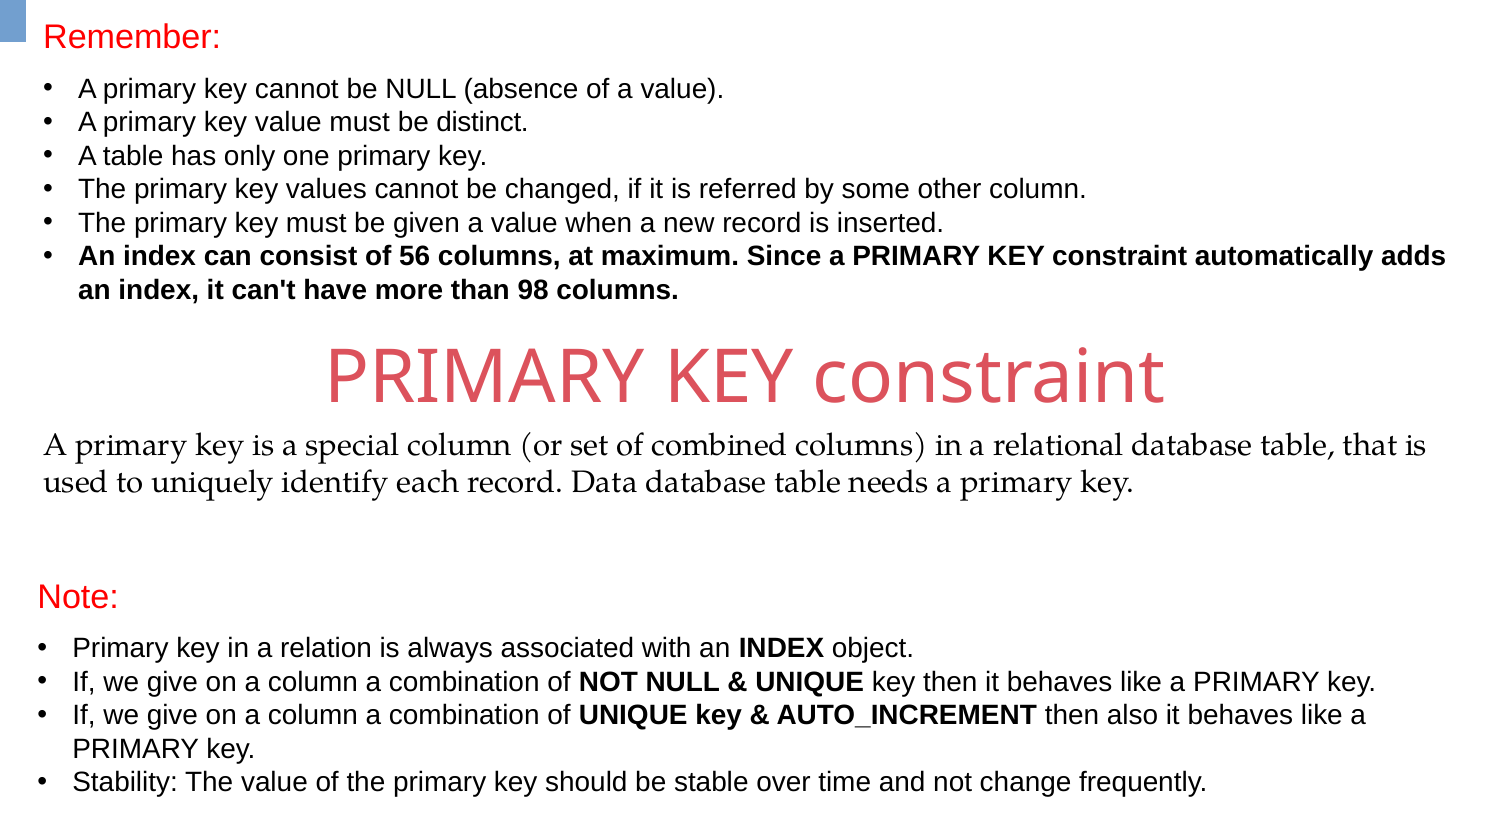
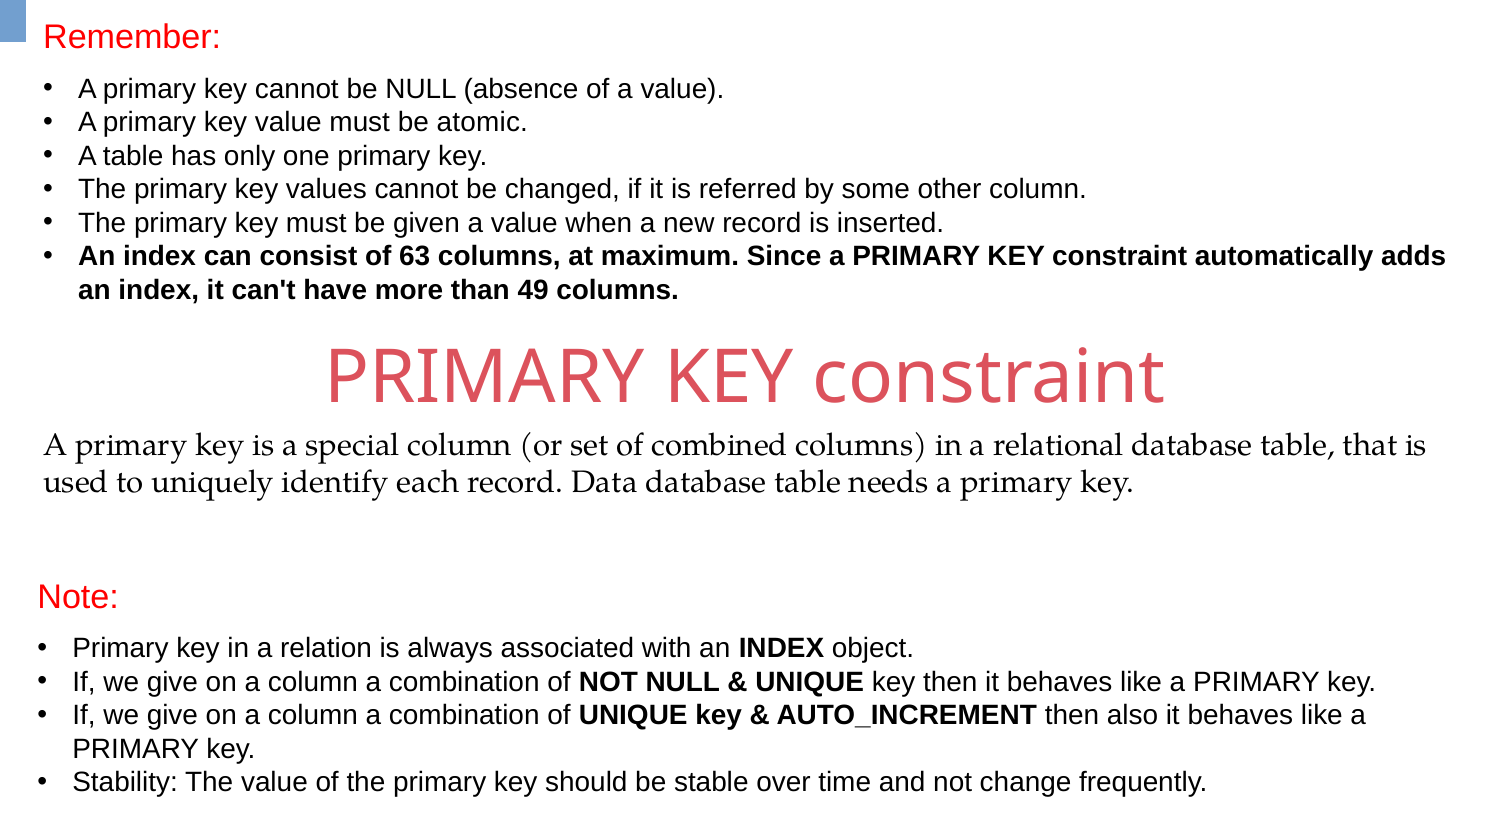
distinct: distinct -> atomic
56: 56 -> 63
98: 98 -> 49
